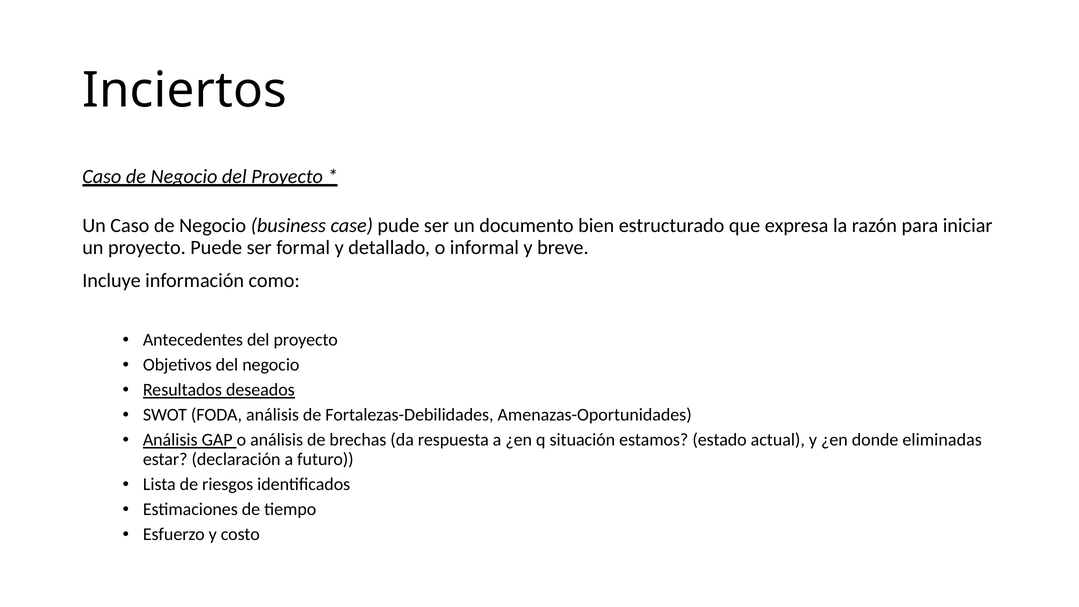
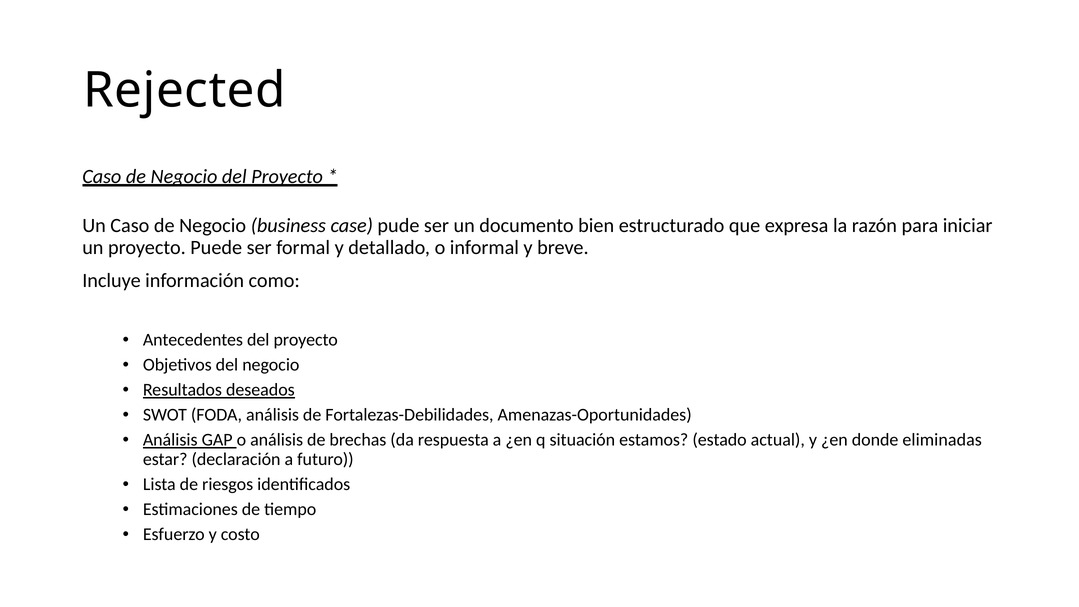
Inciertos: Inciertos -> Rejected
